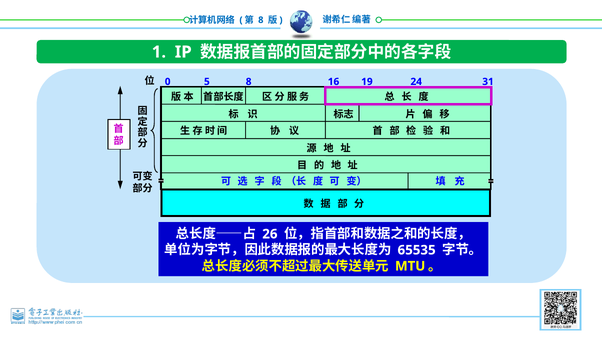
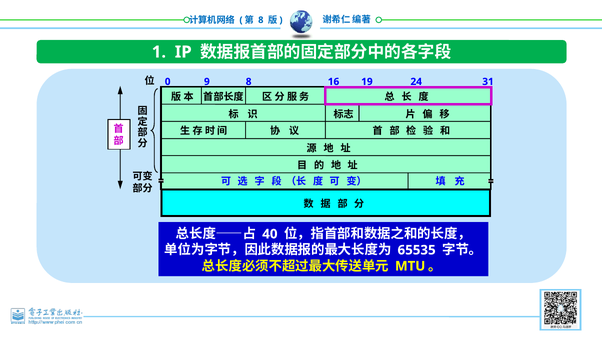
5: 5 -> 9
26: 26 -> 40
